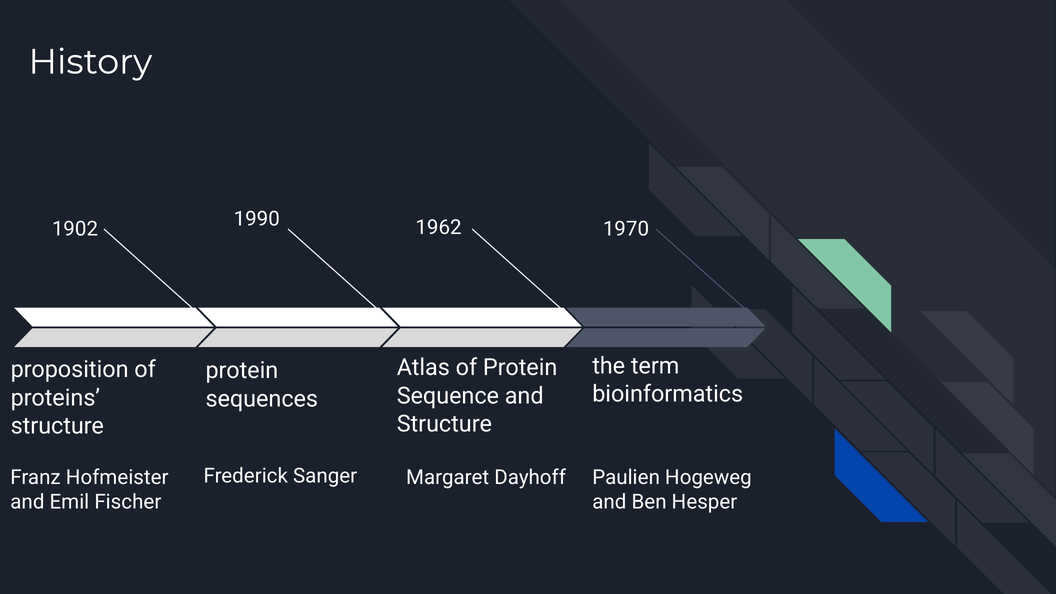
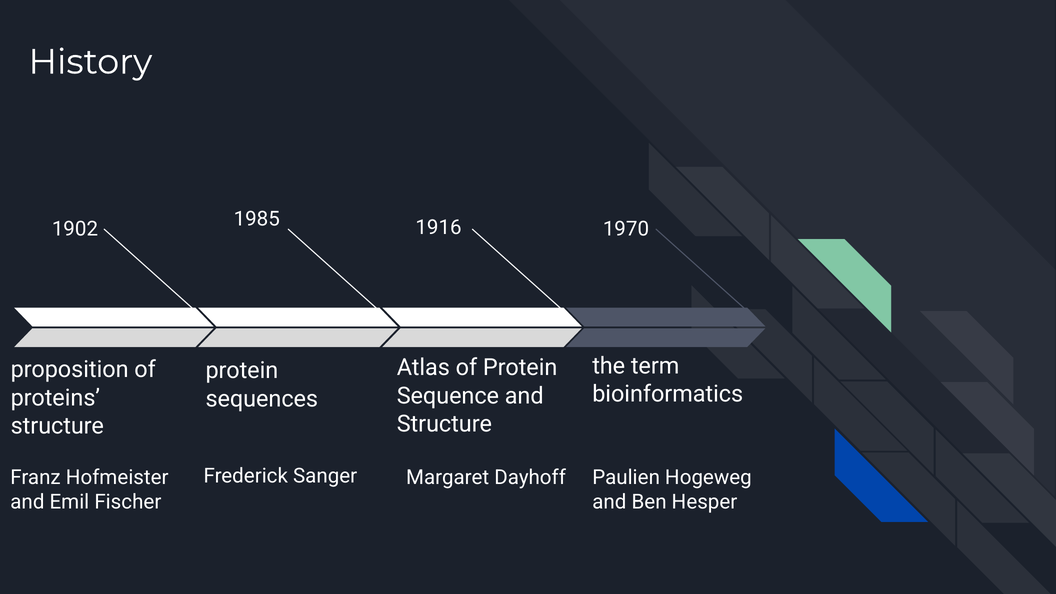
1990: 1990 -> 1985
1962: 1962 -> 1916
